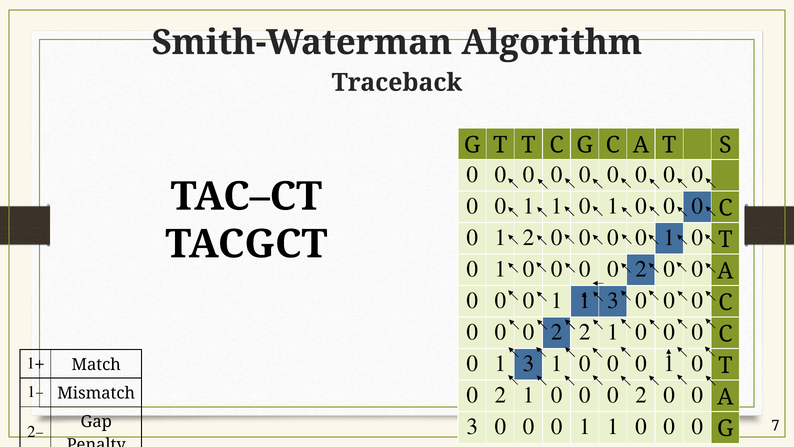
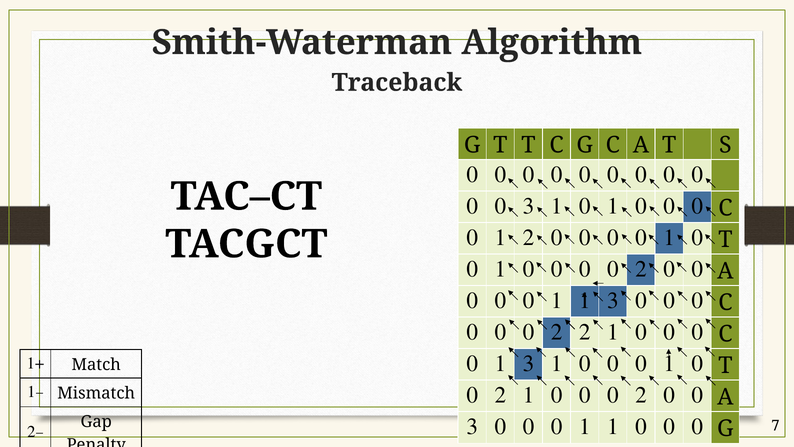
1 at (528, 206): 1 -> 3
